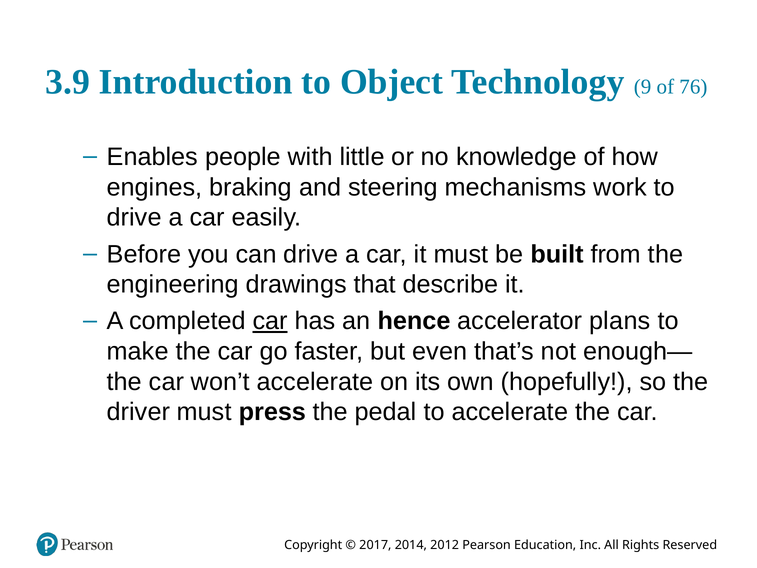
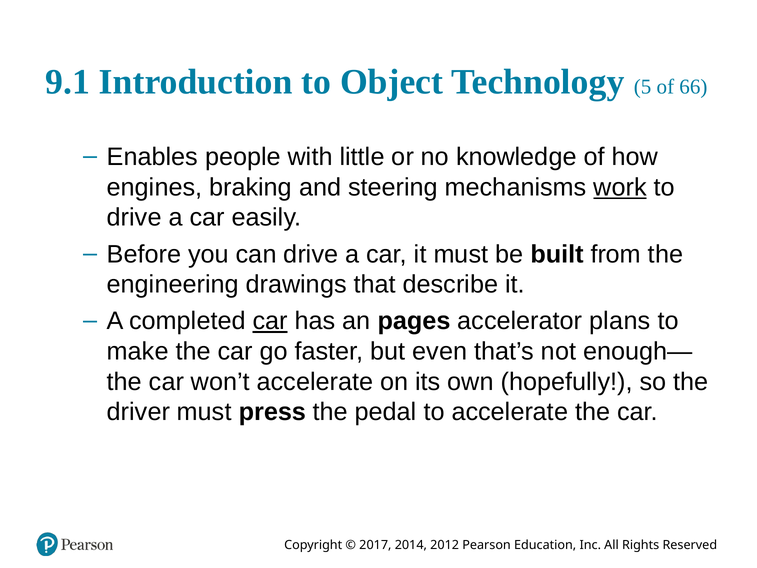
3.9: 3.9 -> 9.1
9: 9 -> 5
76: 76 -> 66
work underline: none -> present
hence: hence -> pages
